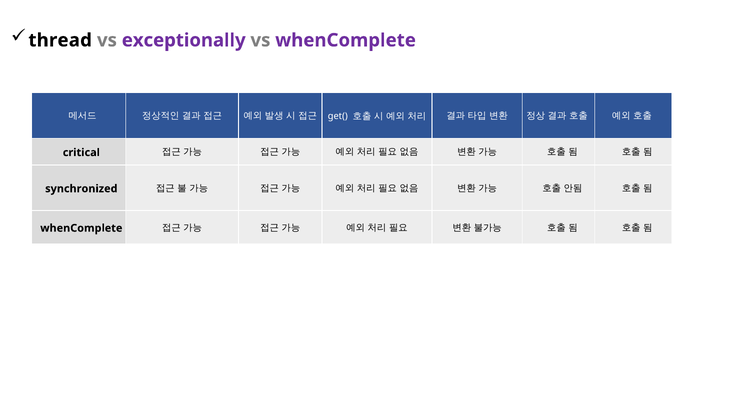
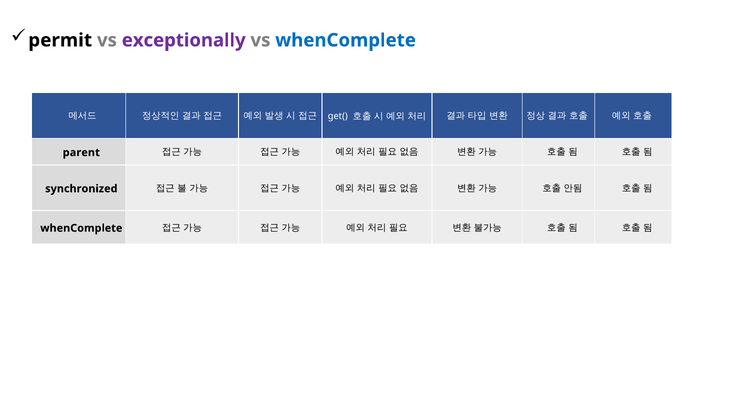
thread: thread -> permit
whenComplete at (346, 40) colour: purple -> blue
critical: critical -> parent
